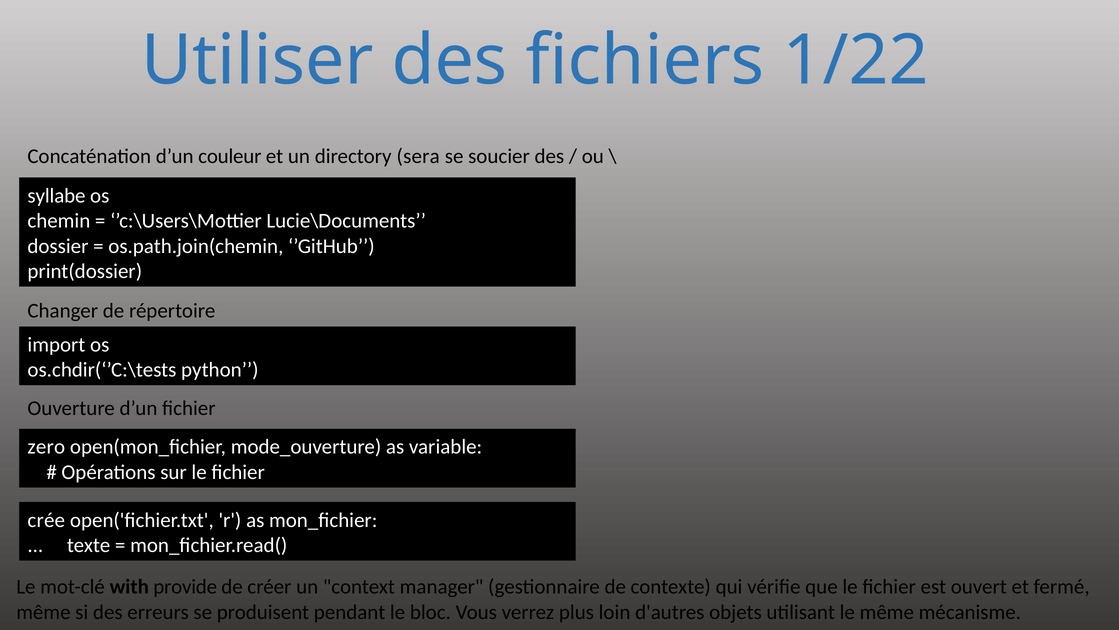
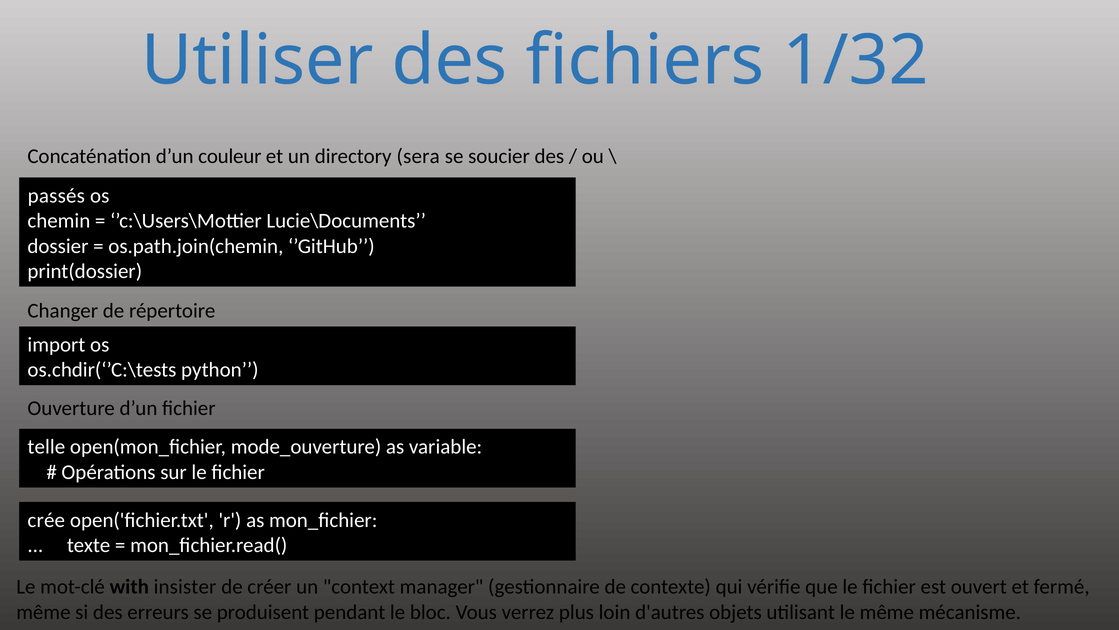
1/22: 1/22 -> 1/32
syllabe: syllabe -> passés
zero: zero -> telle
provide: provide -> insister
